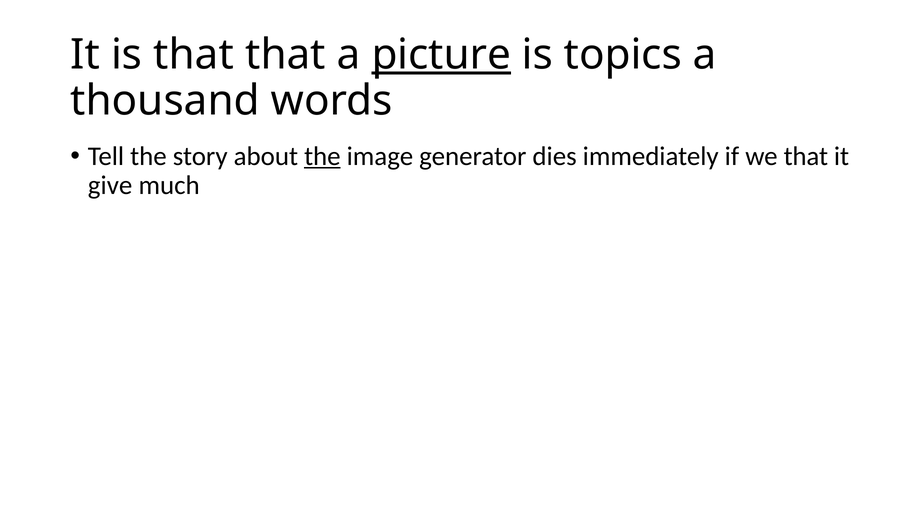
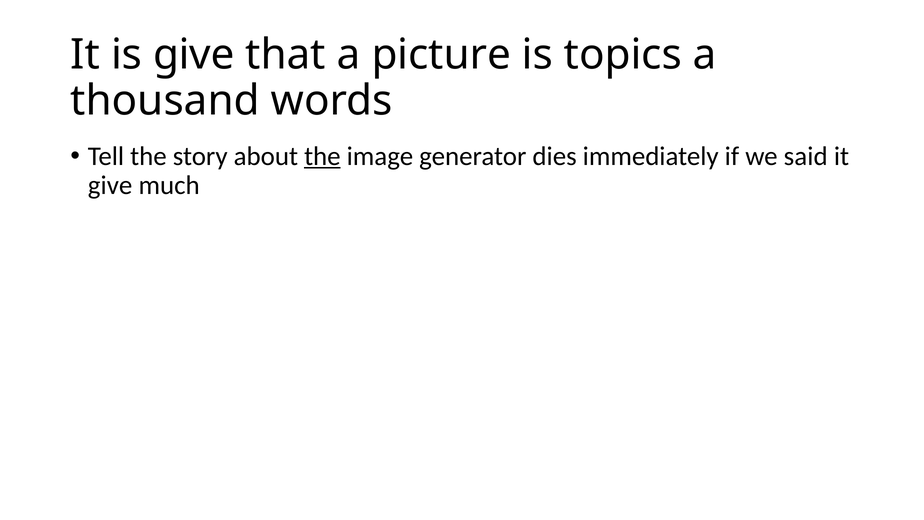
is that: that -> give
picture underline: present -> none
we that: that -> said
